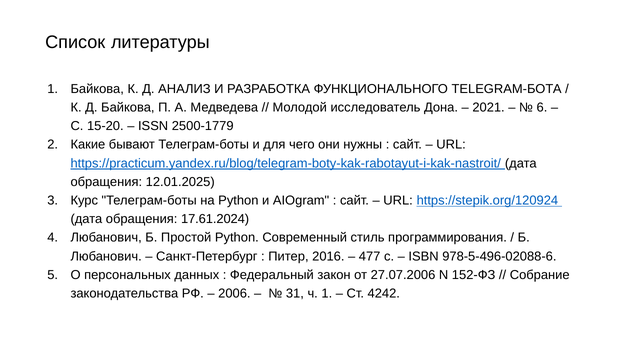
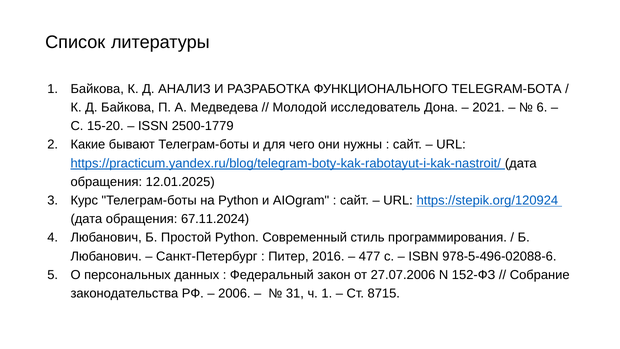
17.61.2024: 17.61.2024 -> 67.11.2024
4242: 4242 -> 8715
